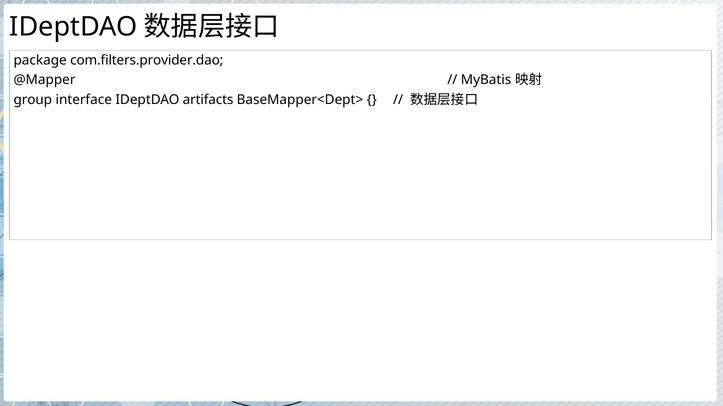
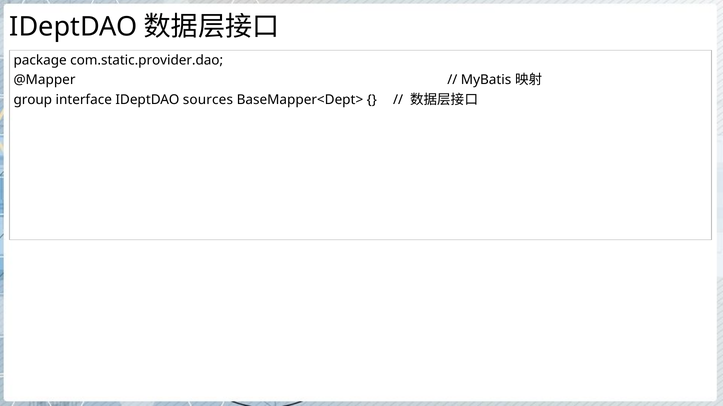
com.filters.provider.dao: com.filters.provider.dao -> com.static.provider.dao
artifacts: artifacts -> sources
